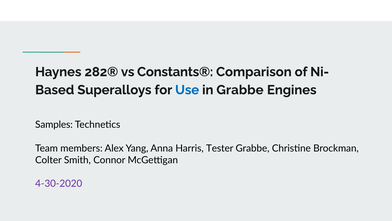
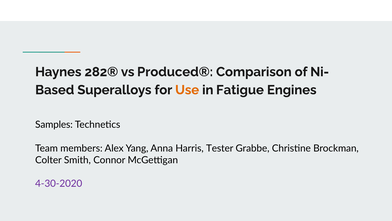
Constants®: Constants® -> Produced®
Use colour: blue -> orange
in Grabbe: Grabbe -> Fatigue
